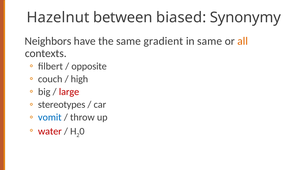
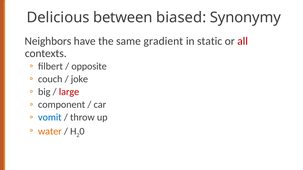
Hazelnut: Hazelnut -> Delicious
in same: same -> static
all colour: orange -> red
high: high -> joke
stereotypes: stereotypes -> component
water colour: red -> orange
